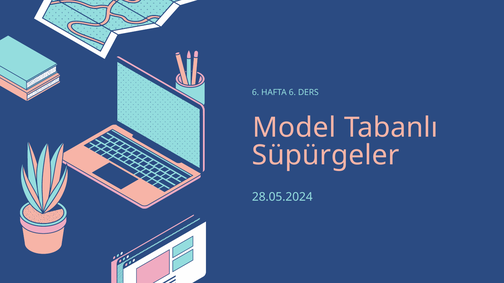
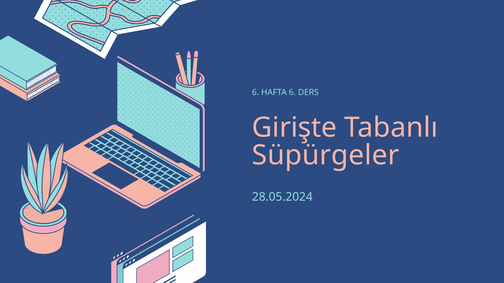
Model: Model -> Girişte
